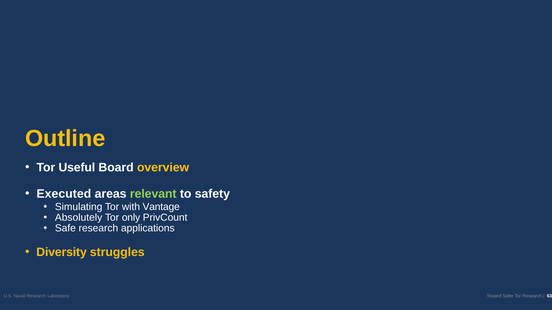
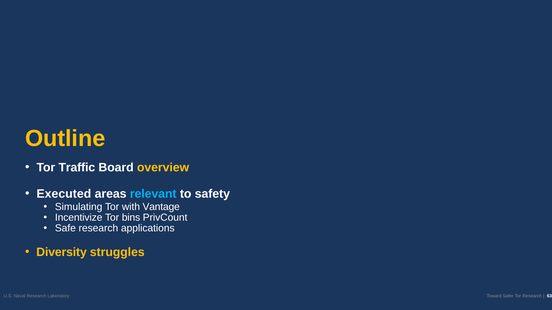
Useful: Useful -> Traffic
relevant colour: light green -> light blue
Absolutely: Absolutely -> Incentivize
only: only -> bins
